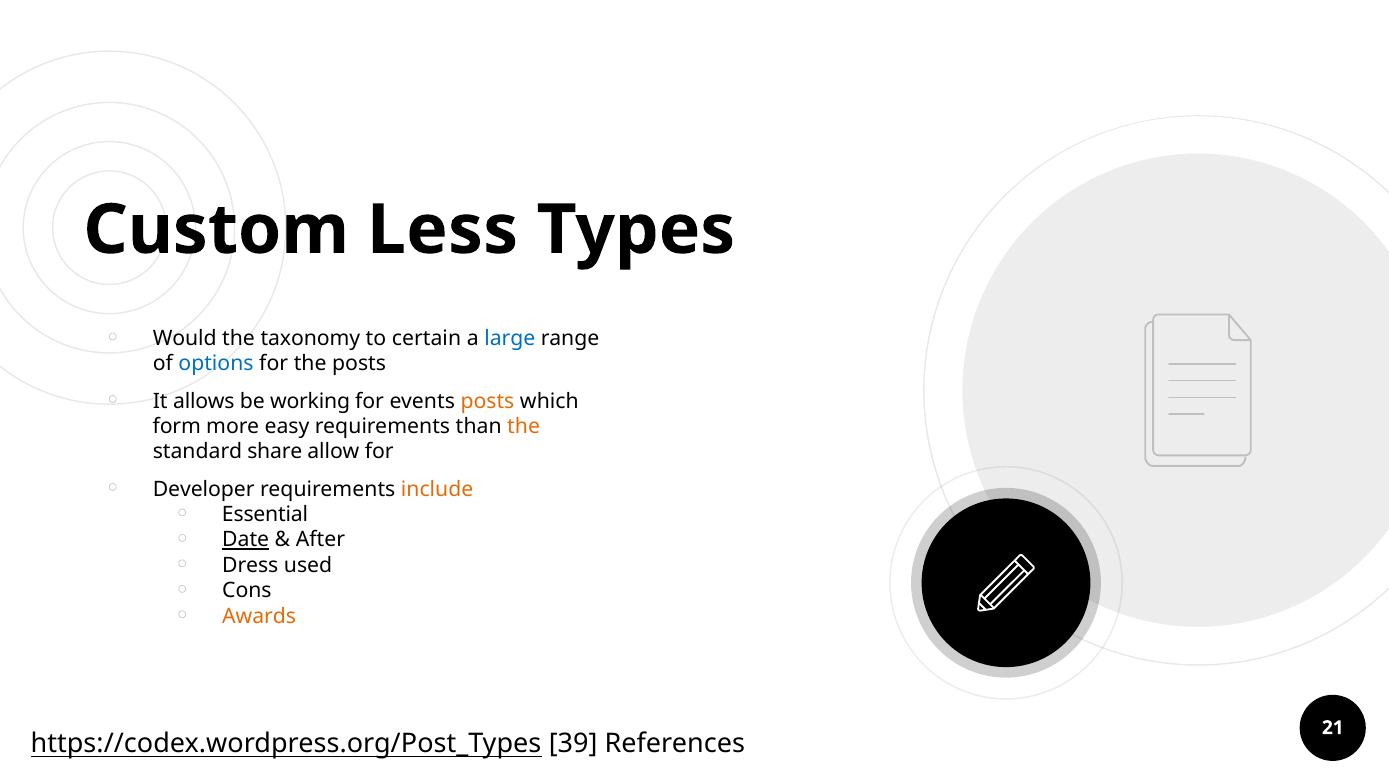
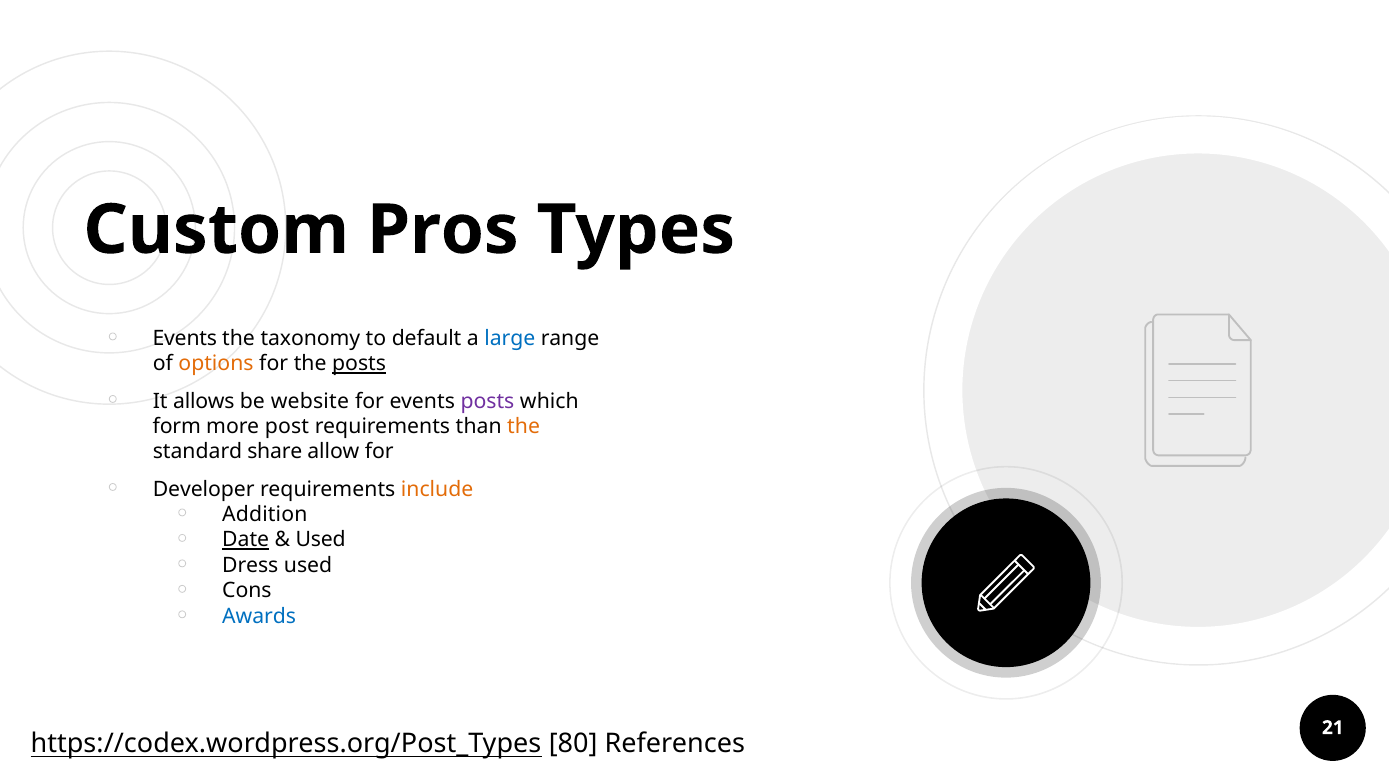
Less: Less -> Pros
Would at (185, 339): Would -> Events
certain: certain -> default
options colour: blue -> orange
posts at (359, 364) underline: none -> present
working: working -> website
posts at (487, 401) colour: orange -> purple
easy: easy -> post
Essential: Essential -> Addition
After at (320, 540): After -> Used
Awards colour: orange -> blue
39: 39 -> 80
